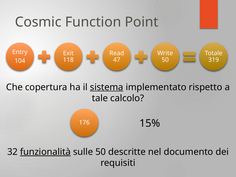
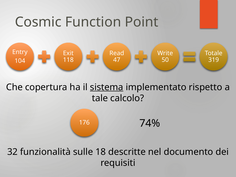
15%: 15% -> 74%
funzionalità underline: present -> none
sulle 50: 50 -> 18
